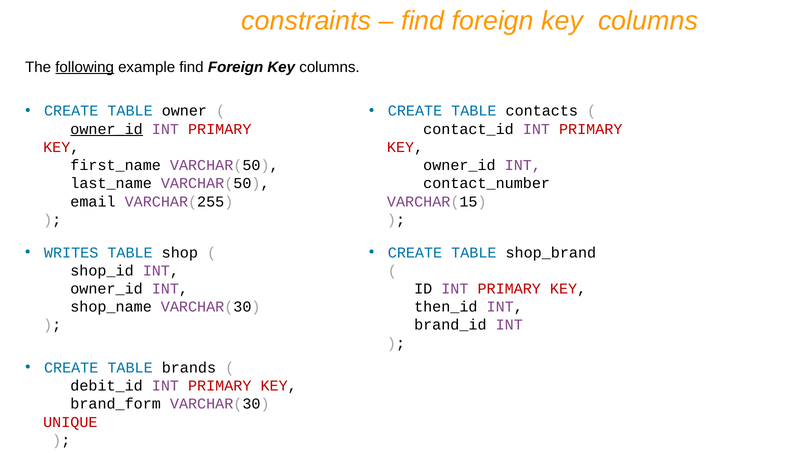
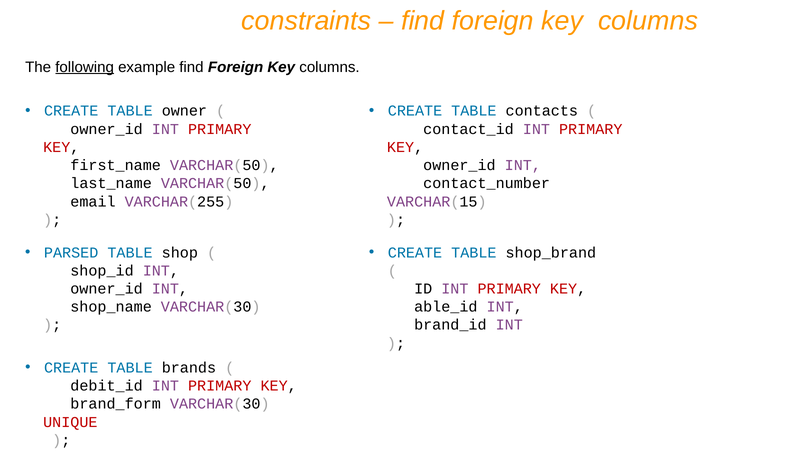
owner_id at (107, 129) underline: present -> none
WRITES: WRITES -> PARSED
then_id: then_id -> able_id
